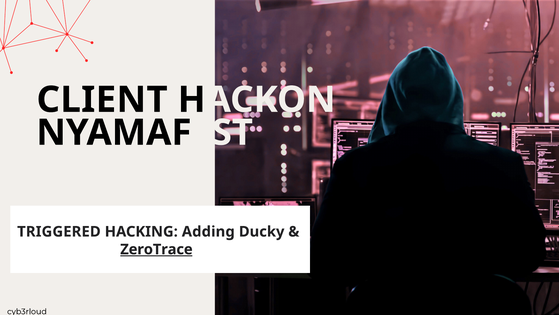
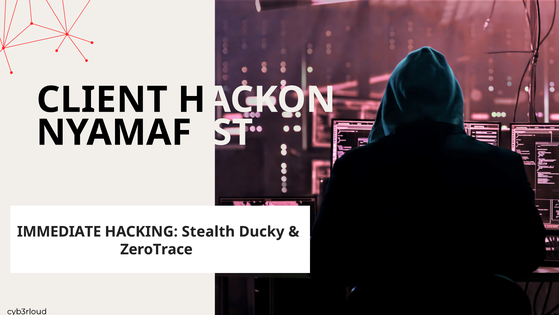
TRIGGERED: TRIGGERED -> IMMEDIATE
Adding: Adding -> Stealth
ZeroTrace underline: present -> none
